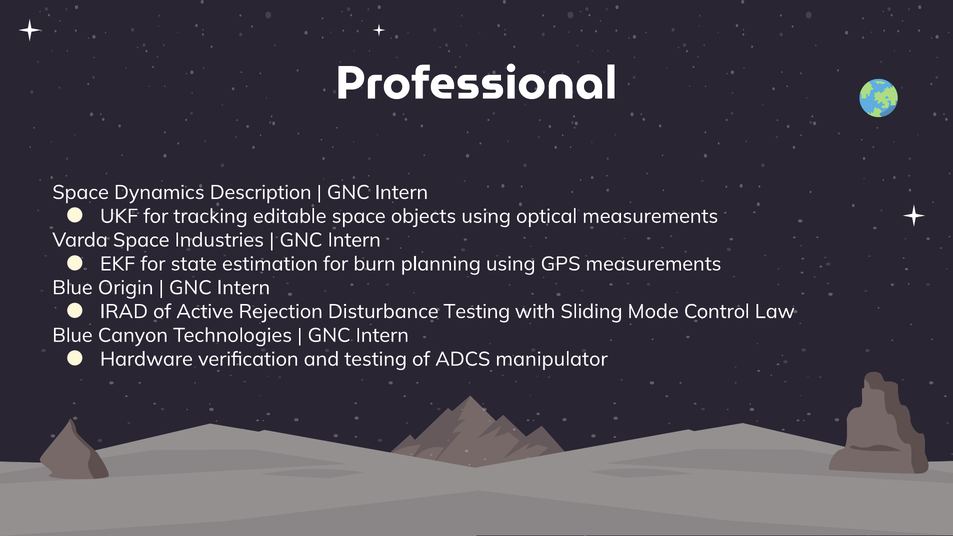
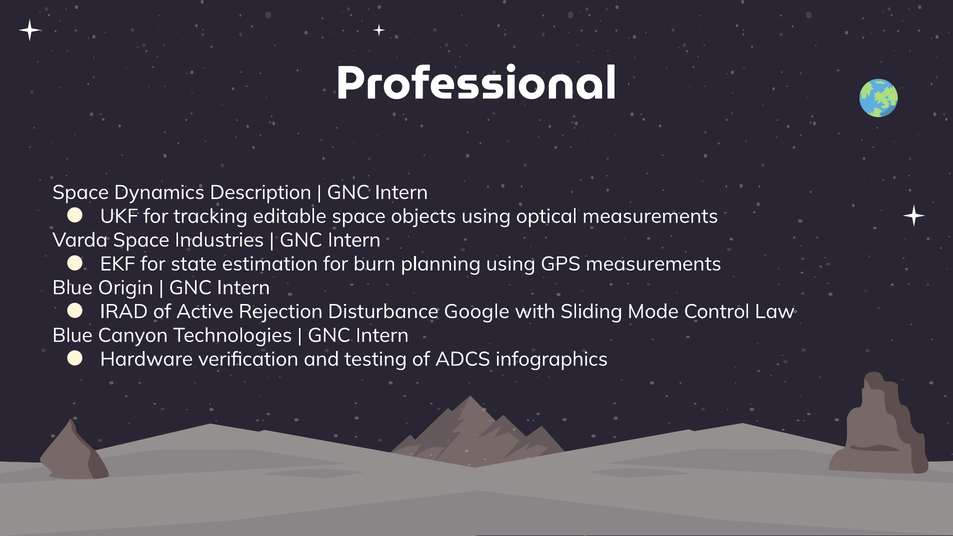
Disturbance Testing: Testing -> Google
manipulator: manipulator -> infographics
